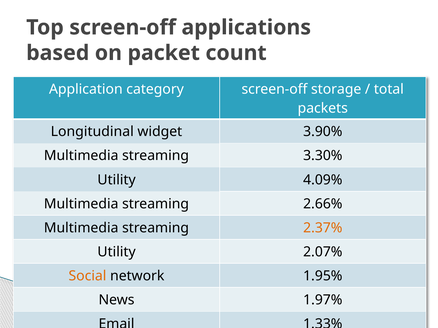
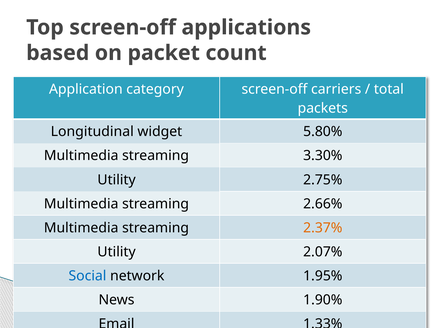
storage: storage -> carriers
3.90%: 3.90% -> 5.80%
4.09%: 4.09% -> 2.75%
Social colour: orange -> blue
1.97%: 1.97% -> 1.90%
